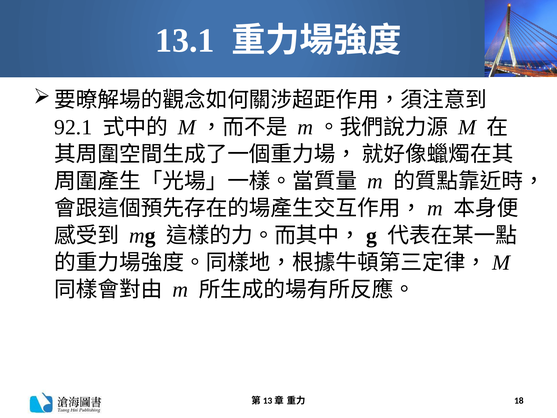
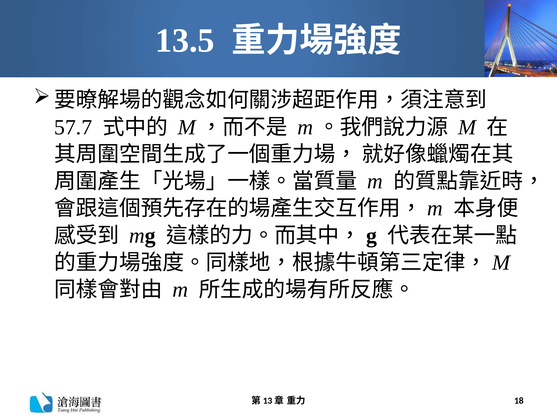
13.1: 13.1 -> 13.5
92.1: 92.1 -> 57.7
